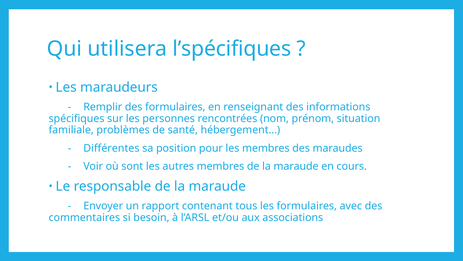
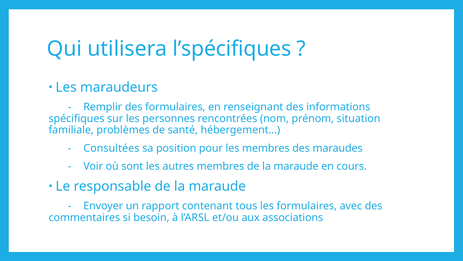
Différentes: Différentes -> Consultées
